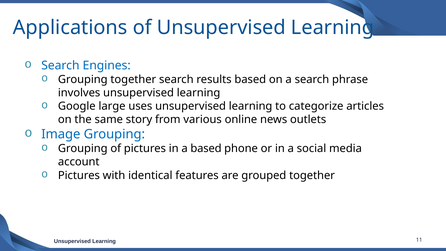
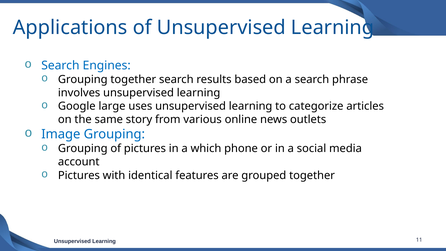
a based: based -> which
